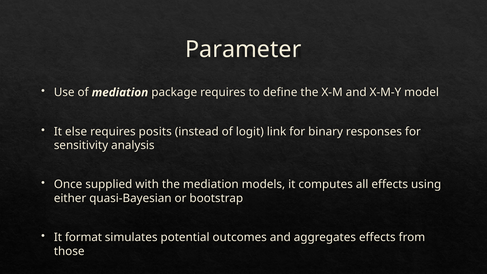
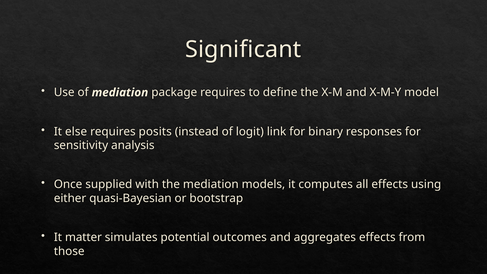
Parameter: Parameter -> Significant
format: format -> matter
